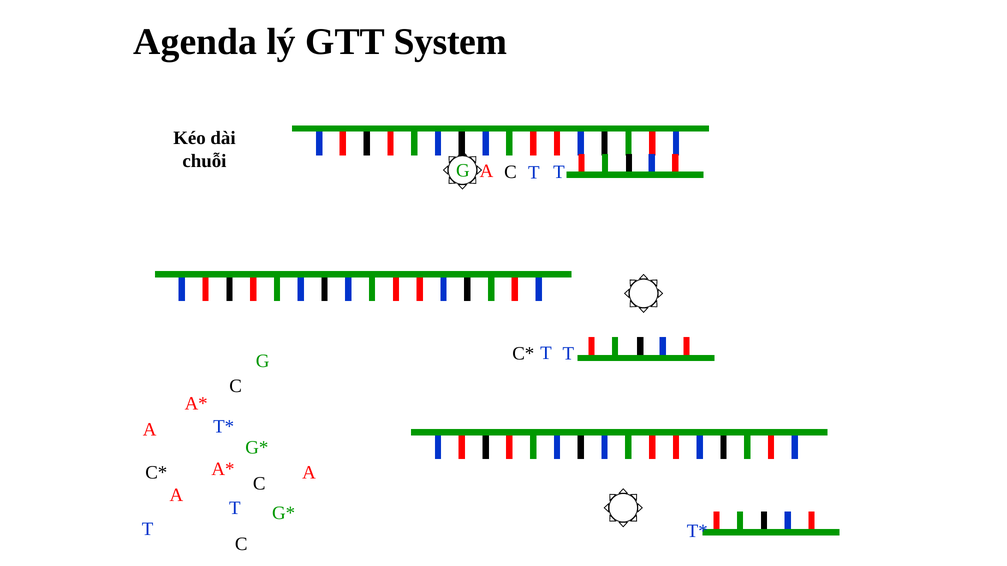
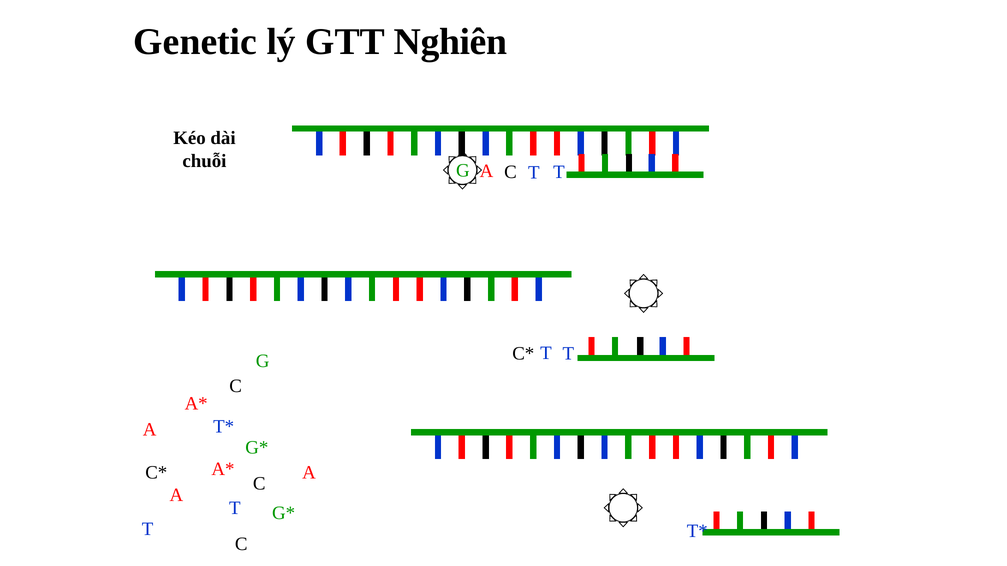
Agenda: Agenda -> Genetic
System: System -> Nghiên
